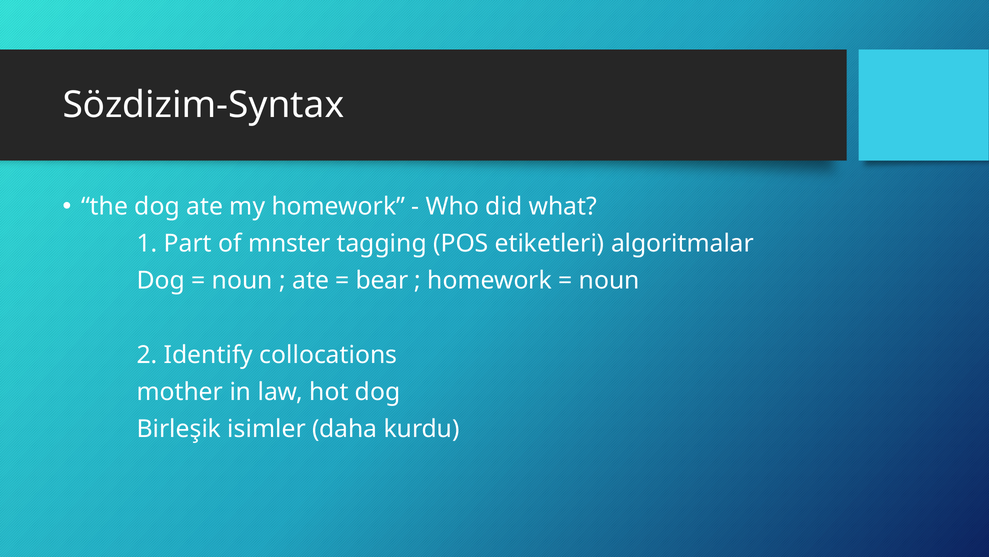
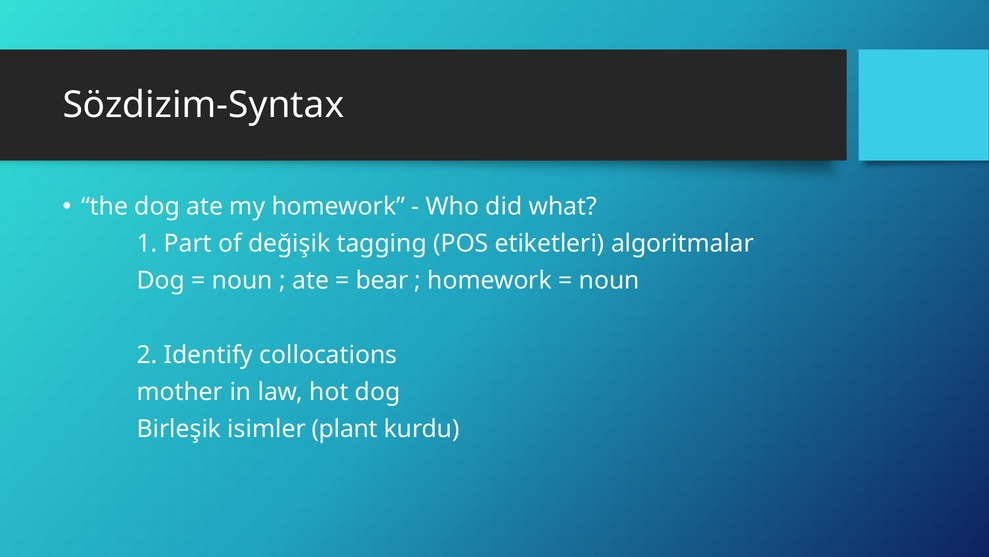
mnster: mnster -> değişik
daha: daha -> plant
